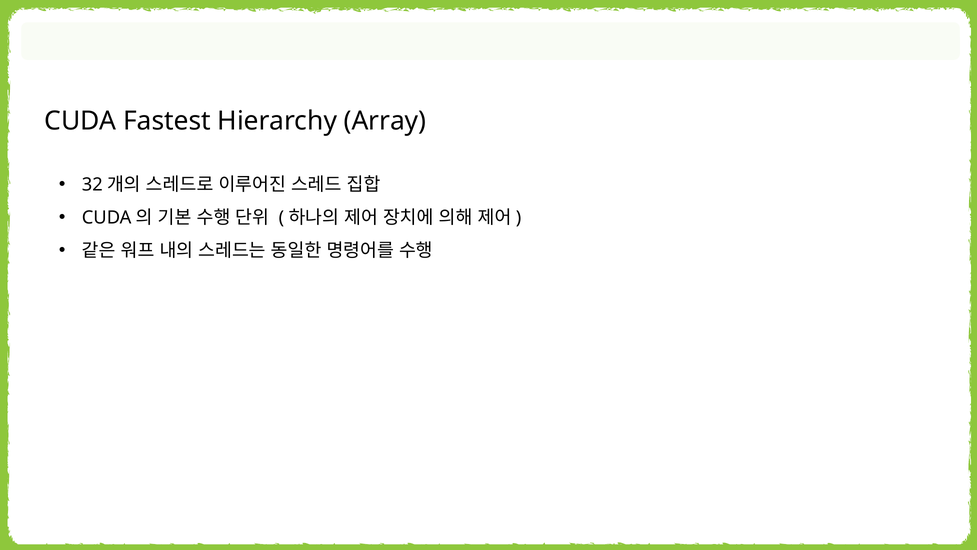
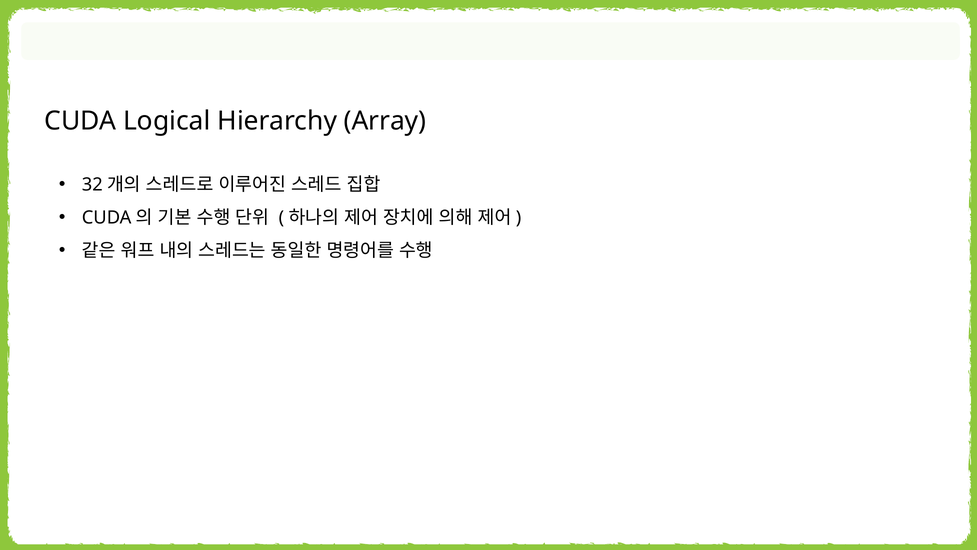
Fastest: Fastest -> Logical
